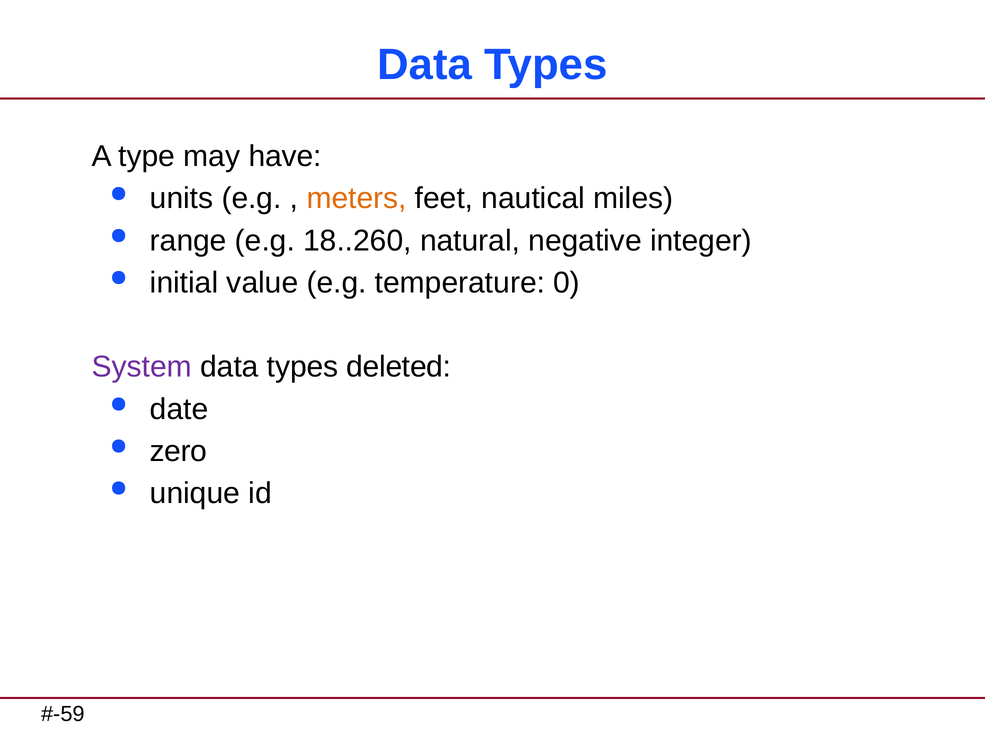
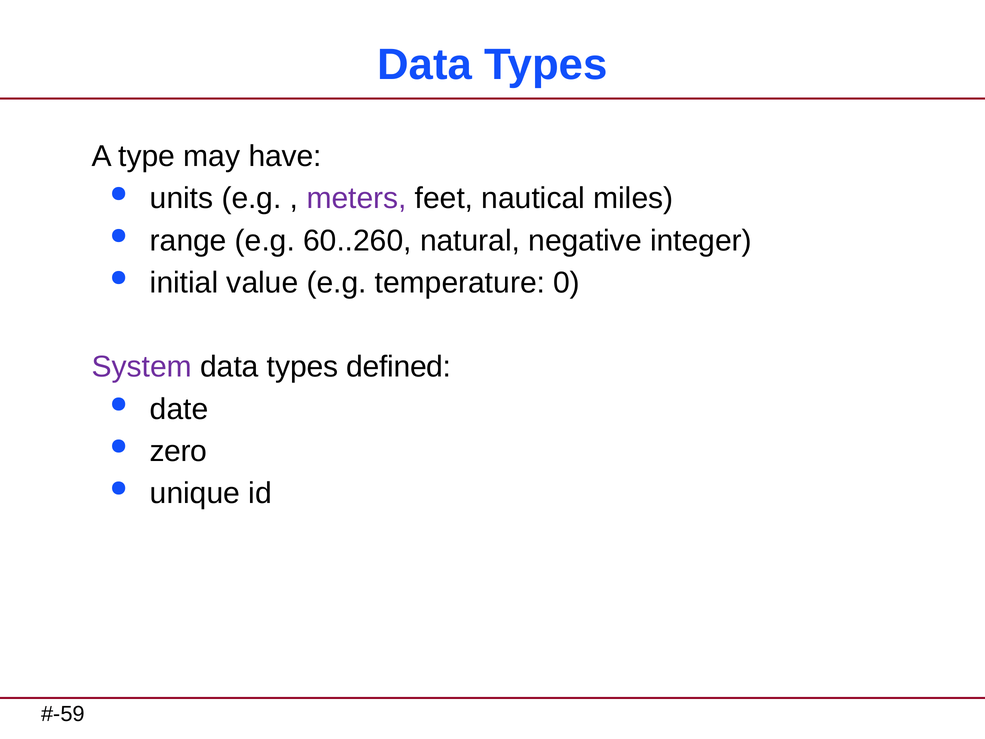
meters colour: orange -> purple
18..260: 18..260 -> 60..260
deleted: deleted -> defined
